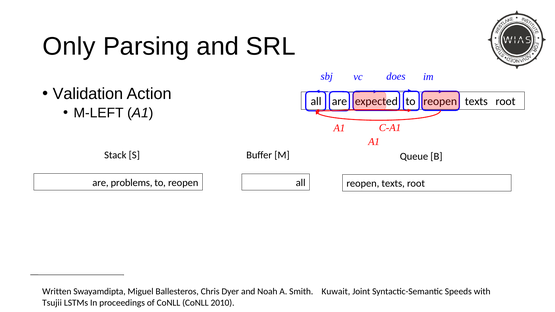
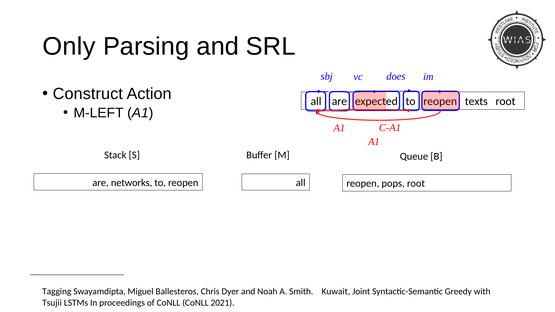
Validation: Validation -> Construct
problems: problems -> networks
all reopen texts: texts -> pops
Written: Written -> Tagging
Speeds: Speeds -> Greedy
2010: 2010 -> 2021
